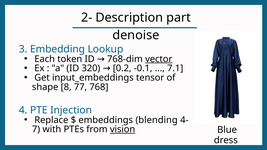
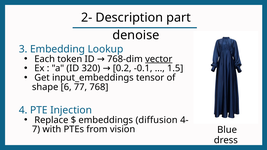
7.1: 7.1 -> 1.5
8: 8 -> 6
blending: blending -> diffusion
vision underline: present -> none
